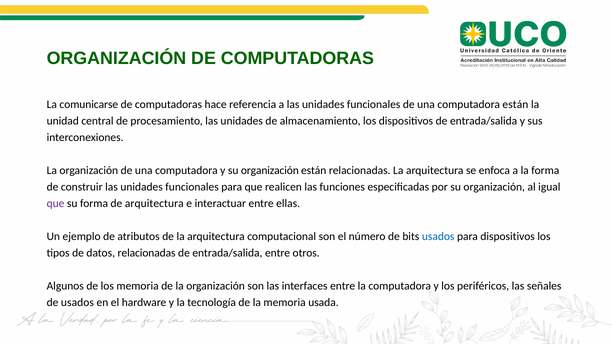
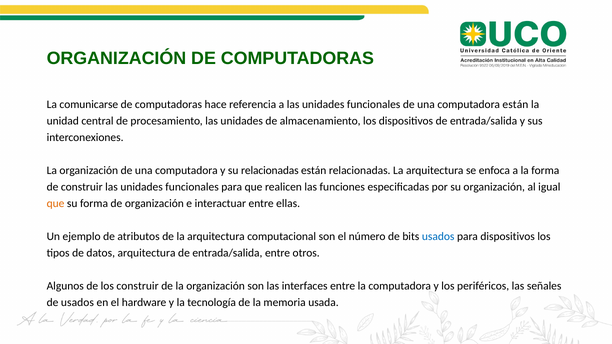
y su organización: organización -> relacionadas
que at (56, 203) colour: purple -> orange
de arquitectura: arquitectura -> organización
datos relacionadas: relacionadas -> arquitectura
los memoria: memoria -> construir
